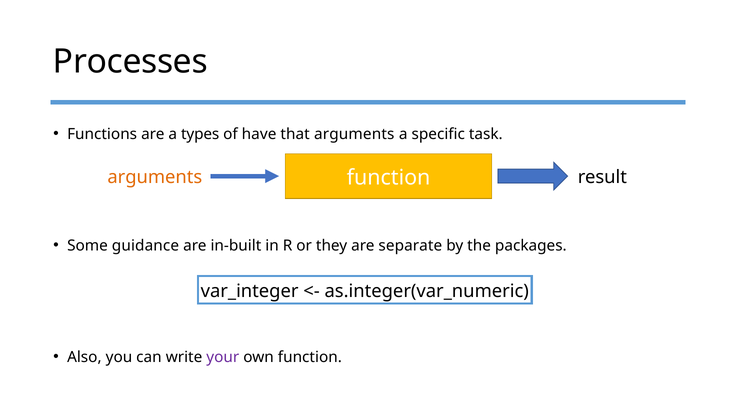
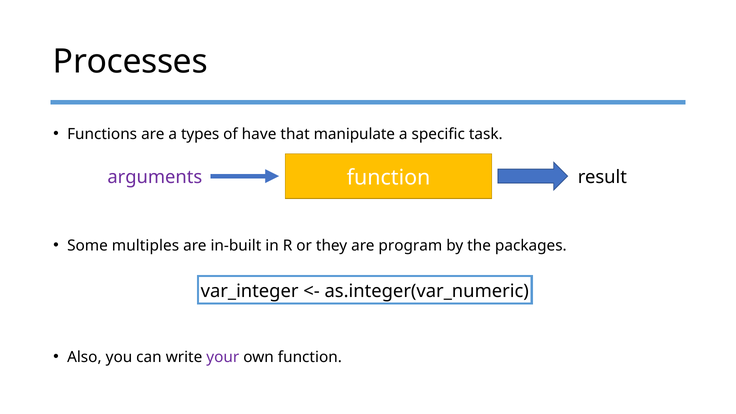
that arguments: arguments -> manipulate
arguments at (155, 177) colour: orange -> purple
guidance: guidance -> multiples
separate: separate -> program
